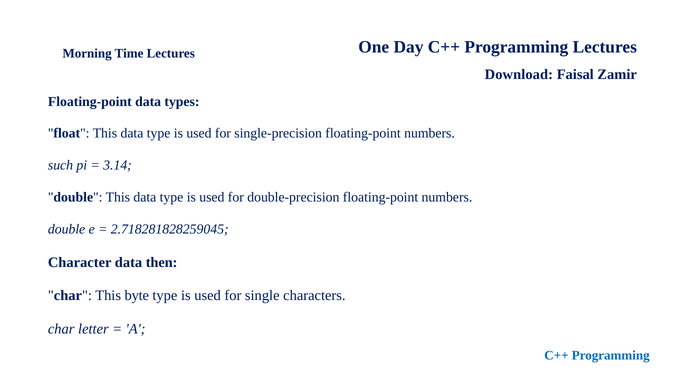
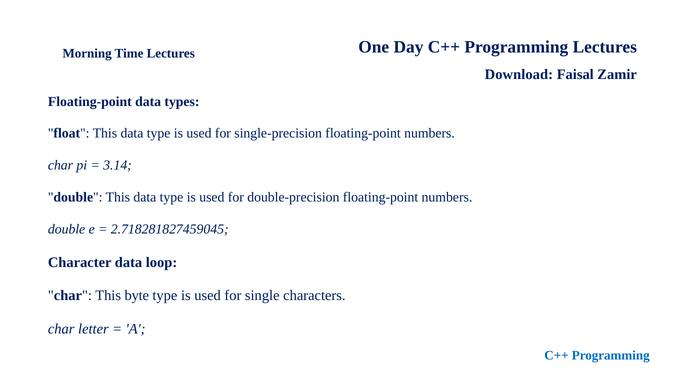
such at (60, 165): such -> char
2.718281828259045: 2.718281828259045 -> 2.718281827459045
then: then -> loop
